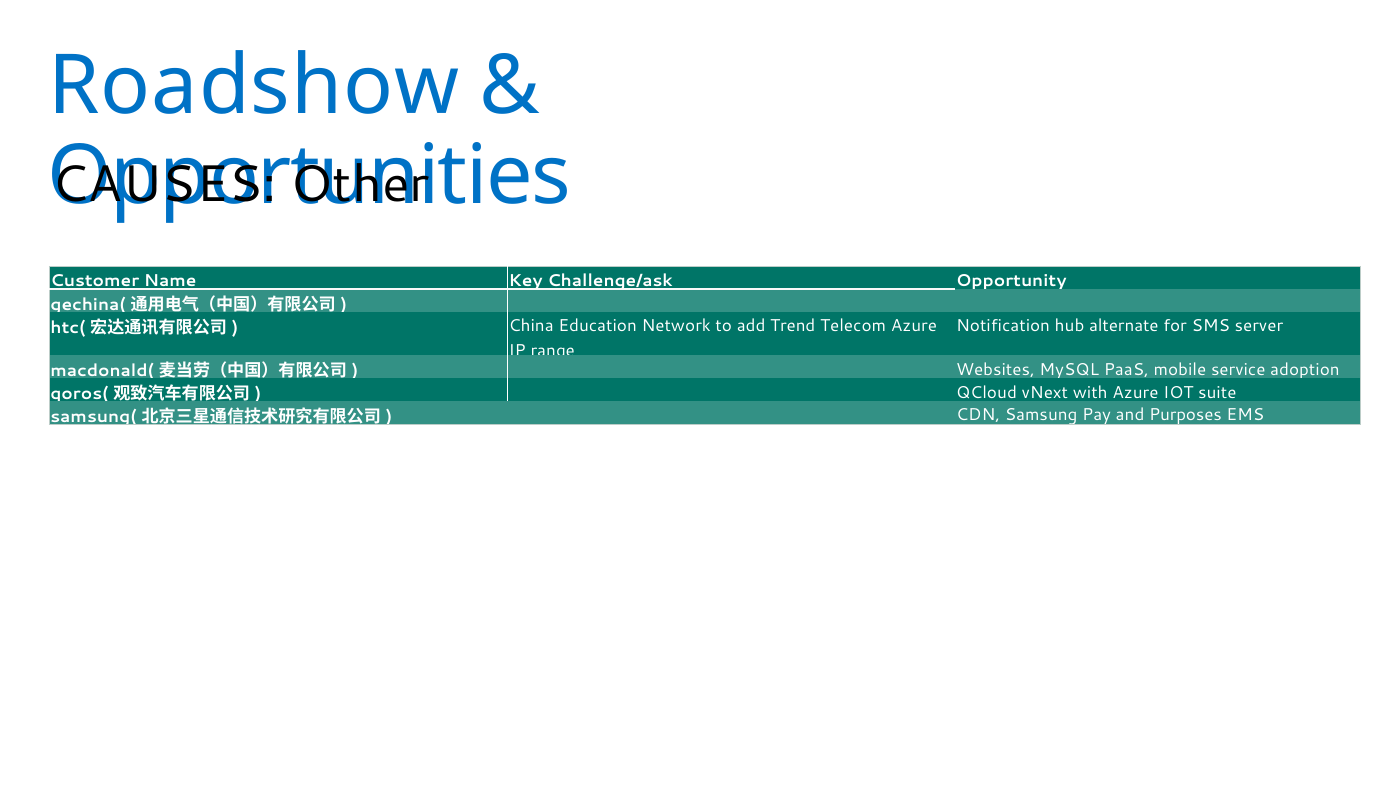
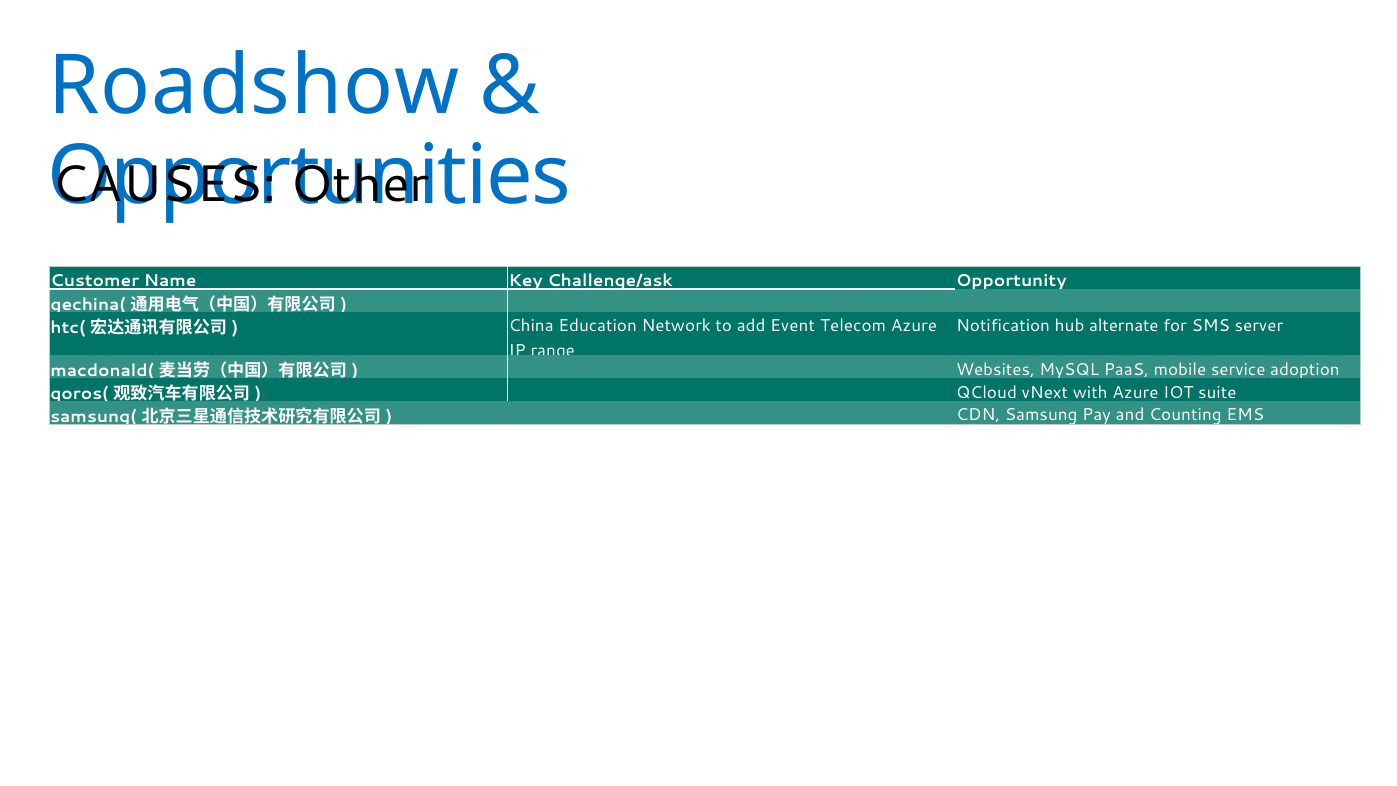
Trend: Trend -> Event
Purposes: Purposes -> Counting
